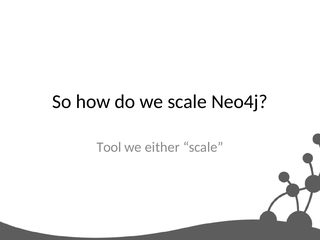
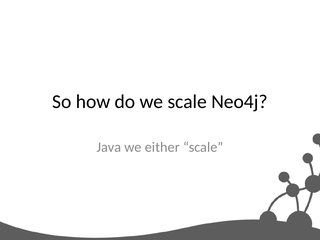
Tool: Tool -> Java
